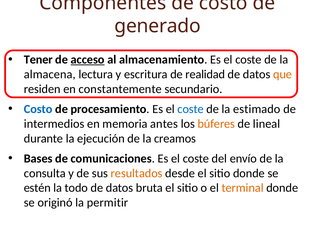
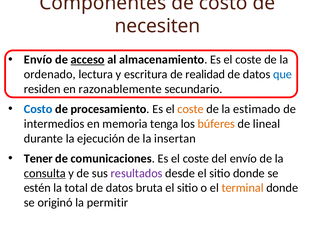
generado: generado -> necesiten
Tener at (38, 59): Tener -> Envío
almacena: almacena -> ordenado
que colour: orange -> blue
constantemente: constantemente -> razonablemente
coste at (191, 109) colour: blue -> orange
antes: antes -> tenga
creamos: creamos -> insertan
Bases: Bases -> Tener
consulta underline: none -> present
resultados colour: orange -> purple
todo: todo -> total
